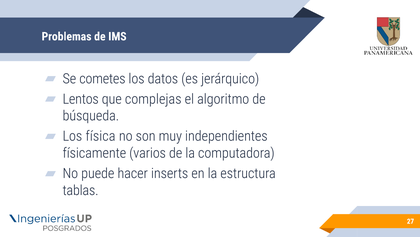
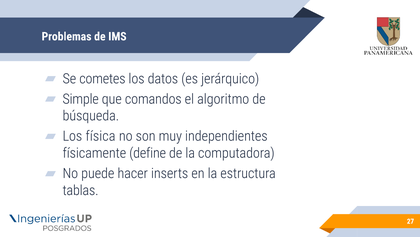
Lentos: Lentos -> Simple
complejas: complejas -> comandos
varios: varios -> define
